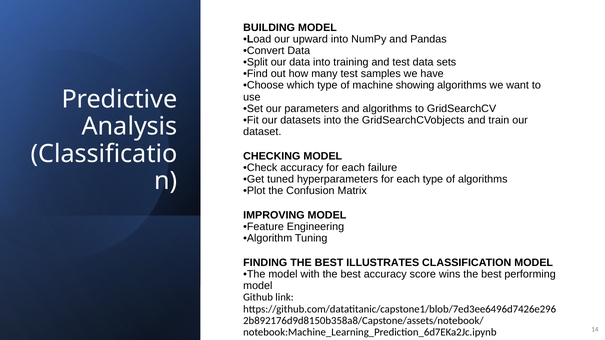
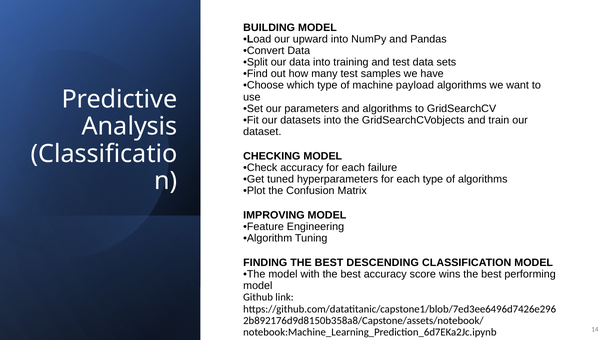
showing: showing -> payload
ILLUSTRATES: ILLUSTRATES -> DESCENDING
